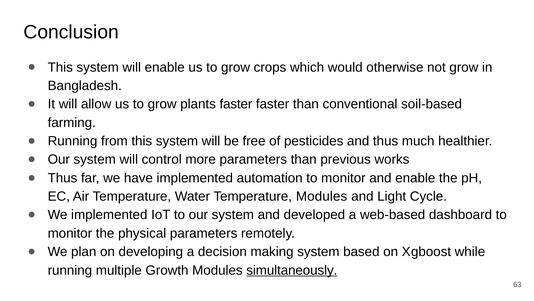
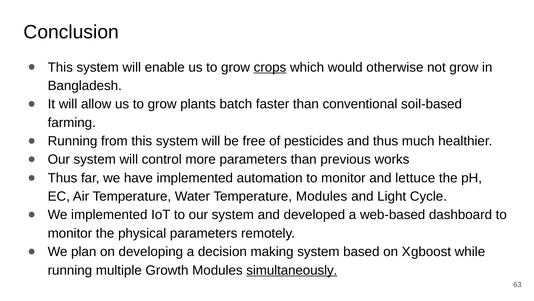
crops underline: none -> present
plants faster: faster -> batch
and enable: enable -> lettuce
